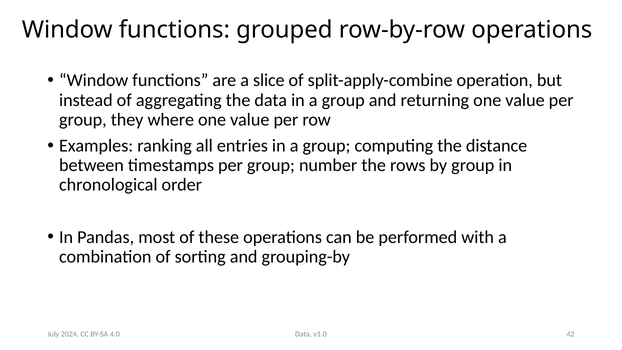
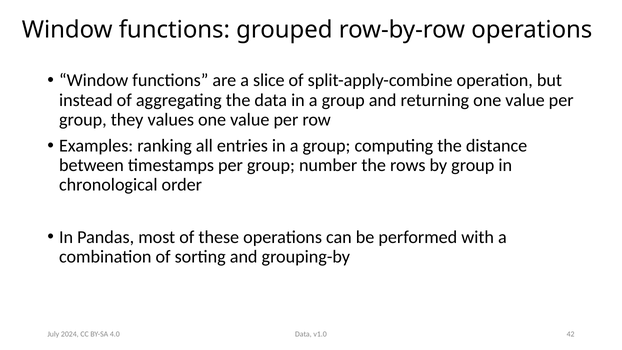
where: where -> values
